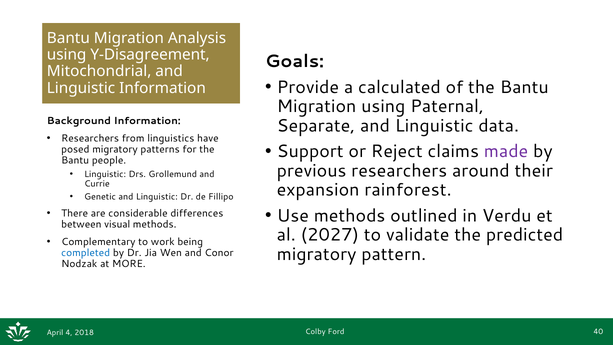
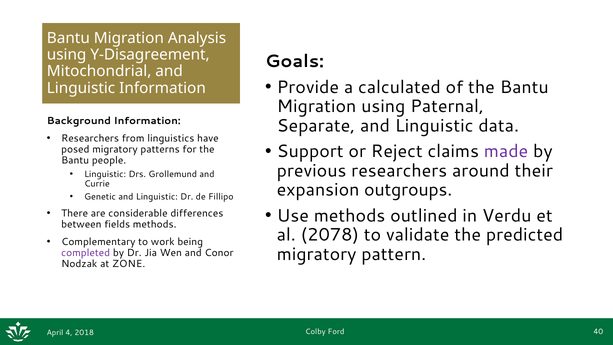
rainforest: rainforest -> outgroups
visual: visual -> fields
2027: 2027 -> 2078
completed colour: blue -> purple
MORE: MORE -> ZONE
